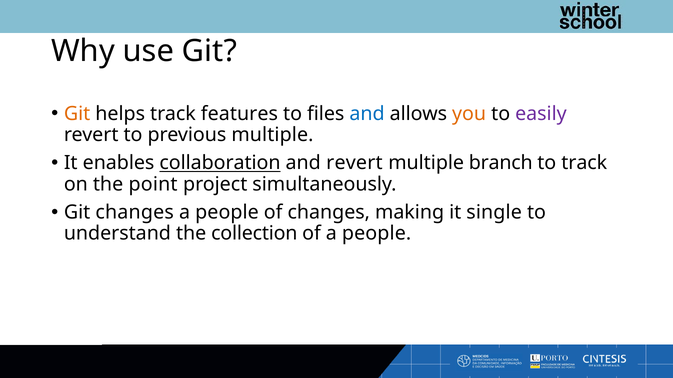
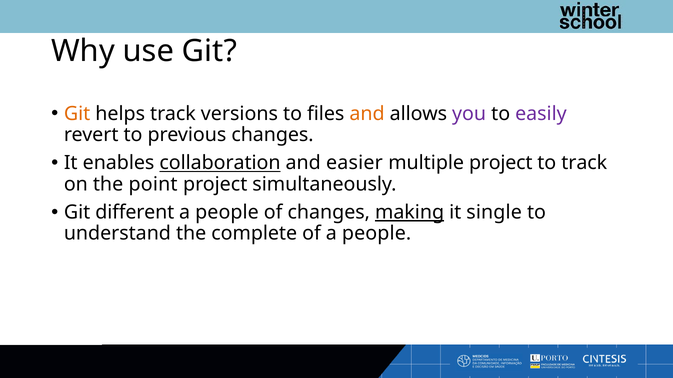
features: features -> versions
and at (367, 114) colour: blue -> orange
you colour: orange -> purple
previous multiple: multiple -> changes
and revert: revert -> easier
multiple branch: branch -> project
Git changes: changes -> different
making underline: none -> present
collection: collection -> complete
